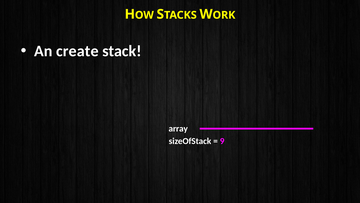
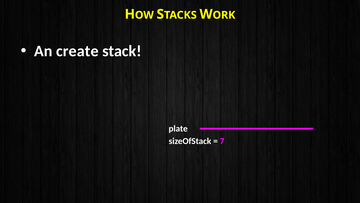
array: array -> plate
9: 9 -> 7
